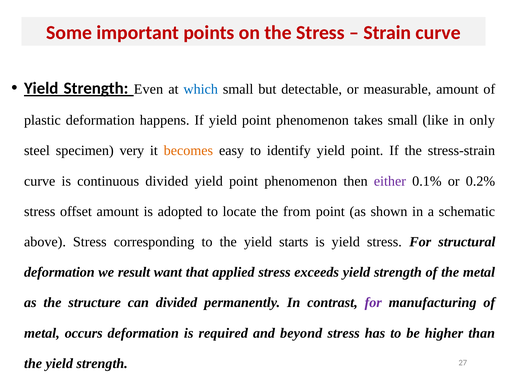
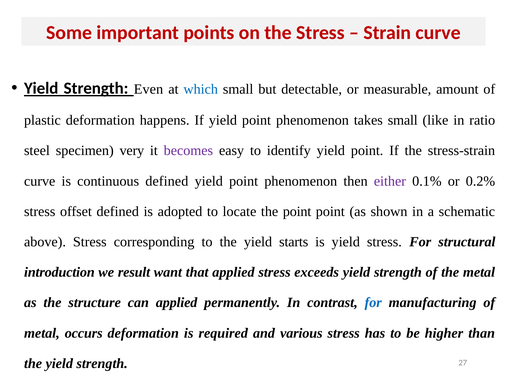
only: only -> ratio
becomes colour: orange -> purple
continuous divided: divided -> defined
offset amount: amount -> defined
the from: from -> point
deformation at (59, 272): deformation -> introduction
can divided: divided -> applied
for at (373, 303) colour: purple -> blue
beyond: beyond -> various
